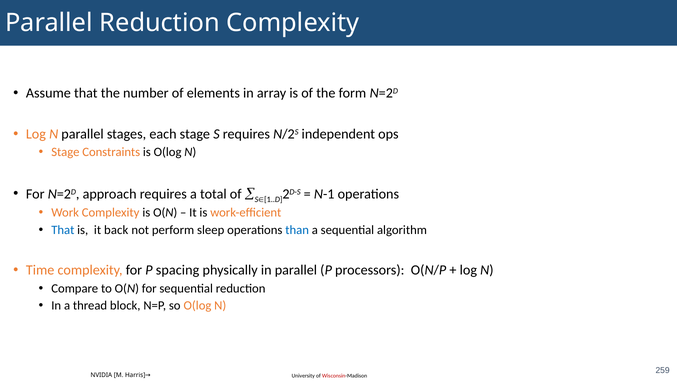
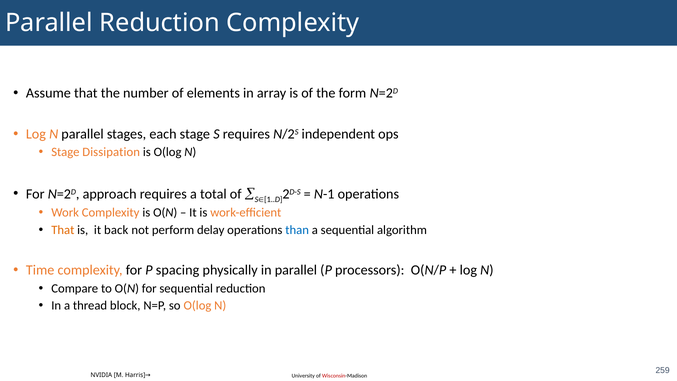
Constraints: Constraints -> Dissipation
That at (63, 230) colour: blue -> orange
sleep: sleep -> delay
